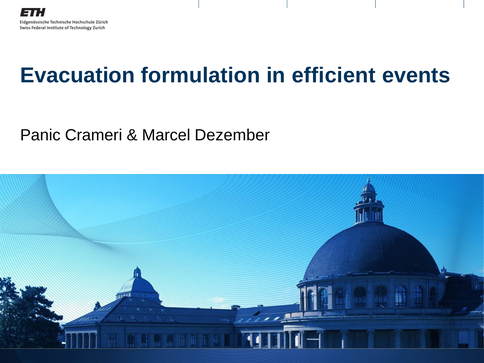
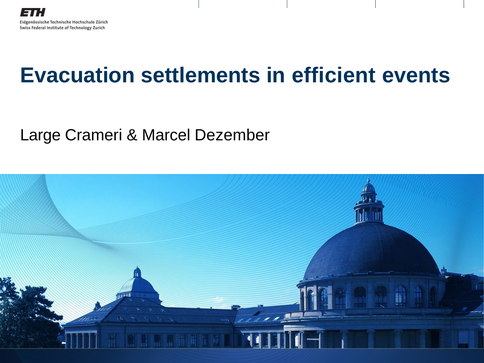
formulation: formulation -> settlements
Panic: Panic -> Large
